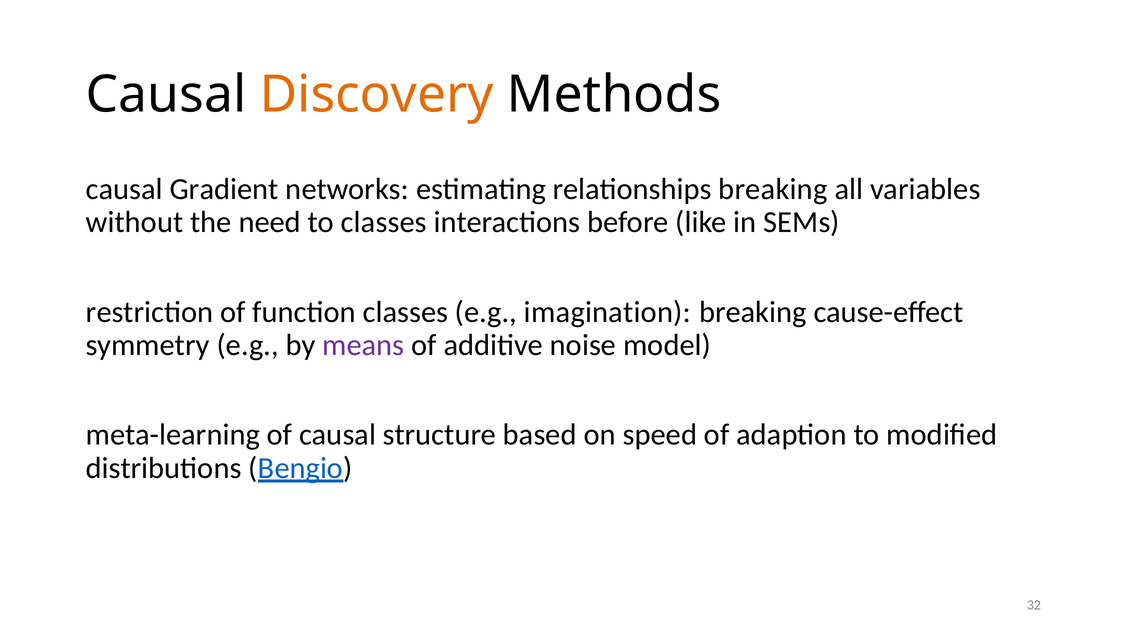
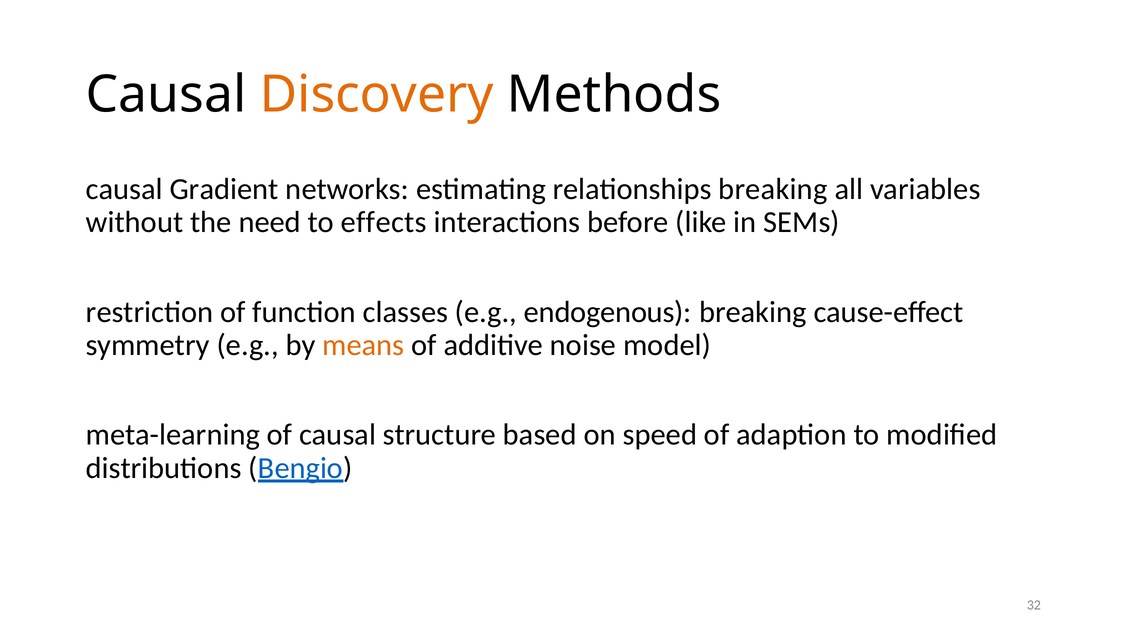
to classes: classes -> effects
imagination: imagination -> endogenous
means colour: purple -> orange
